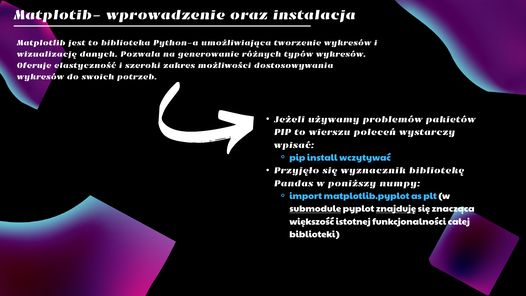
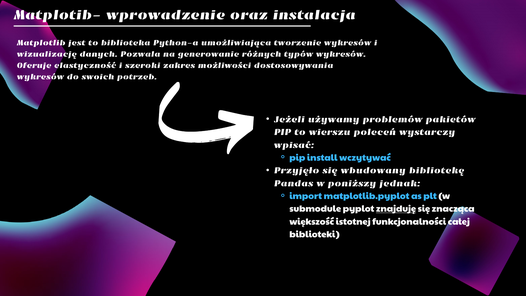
wyznacznik: wyznacznik -> wbudowany
numpy: numpy -> jednak
submodule underline: present -> none
